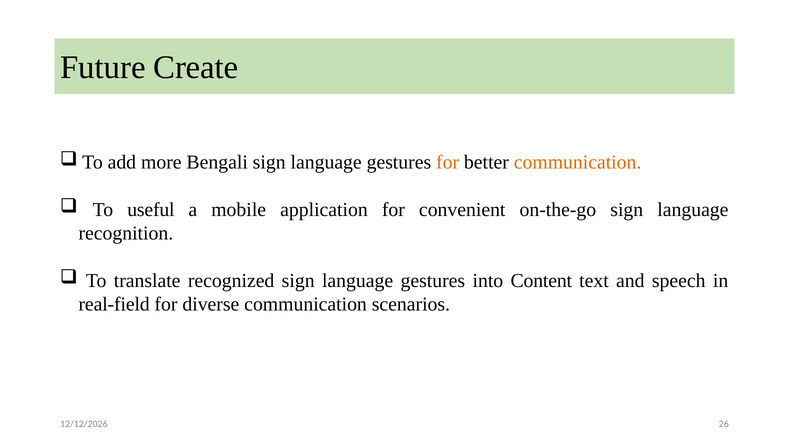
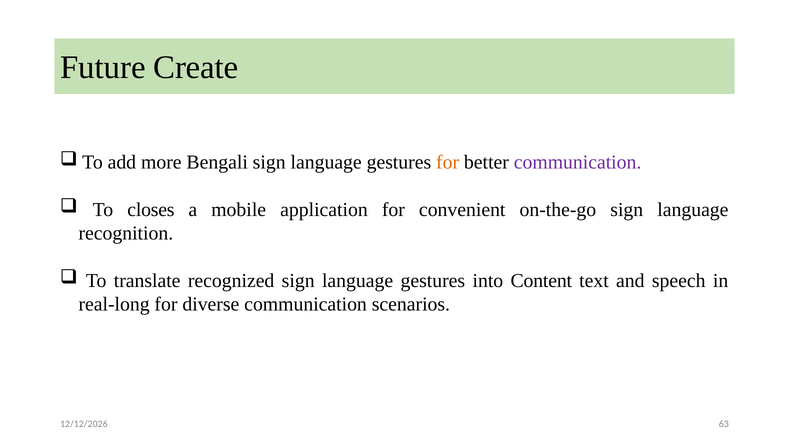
communication at (578, 162) colour: orange -> purple
useful: useful -> closes
real-field: real-field -> real-long
26: 26 -> 63
